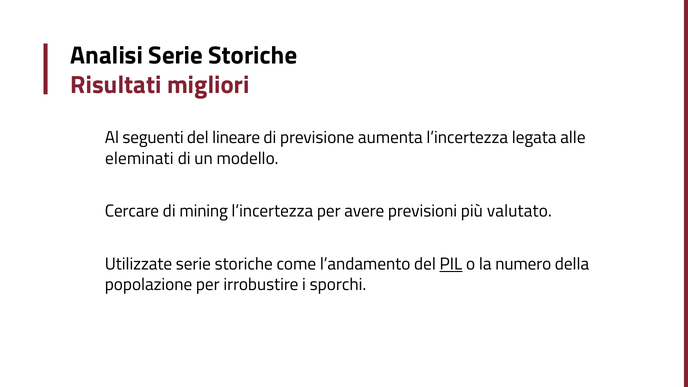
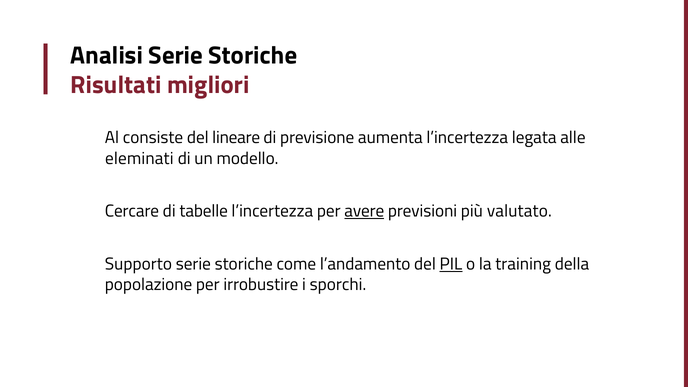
seguenti: seguenti -> consiste
mining: mining -> tabelle
avere underline: none -> present
Utilizzate: Utilizzate -> Supporto
numero: numero -> training
